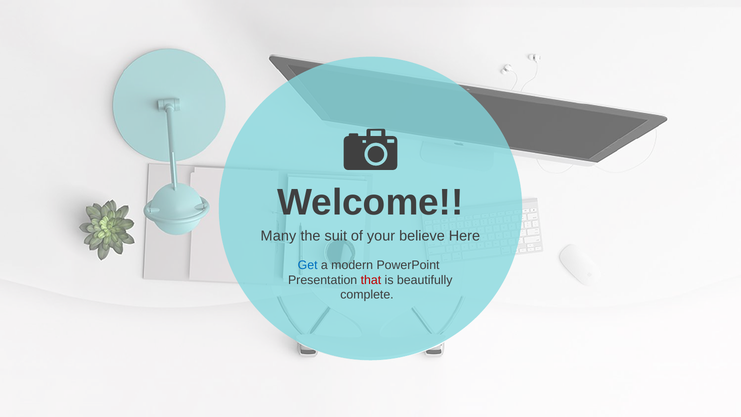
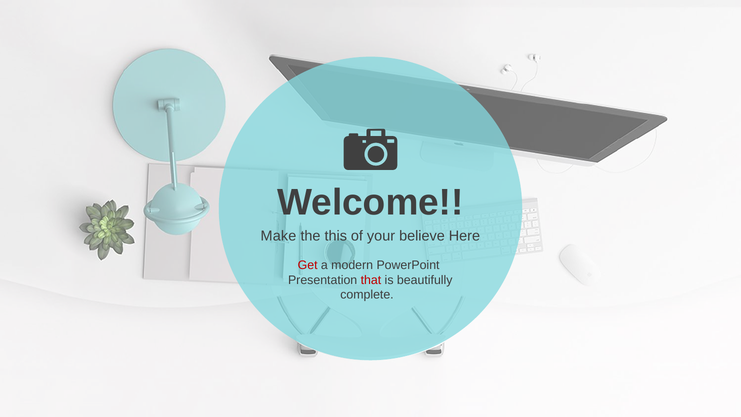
Many: Many -> Make
suit: suit -> this
Get colour: blue -> red
